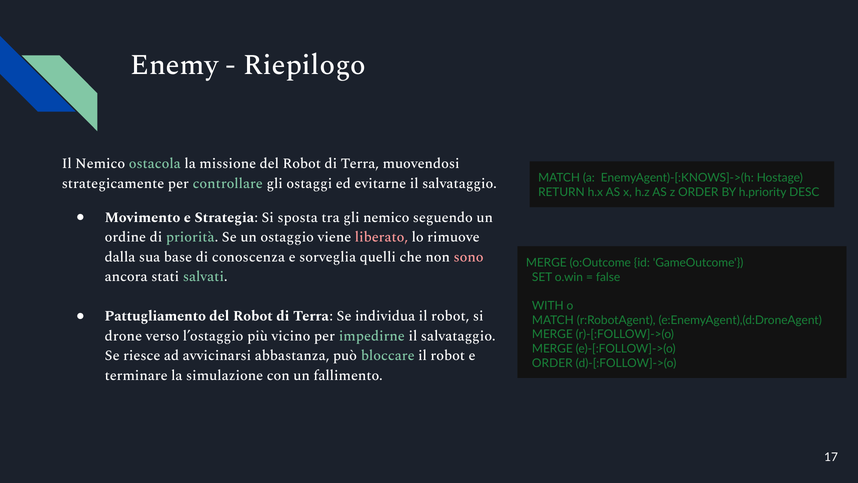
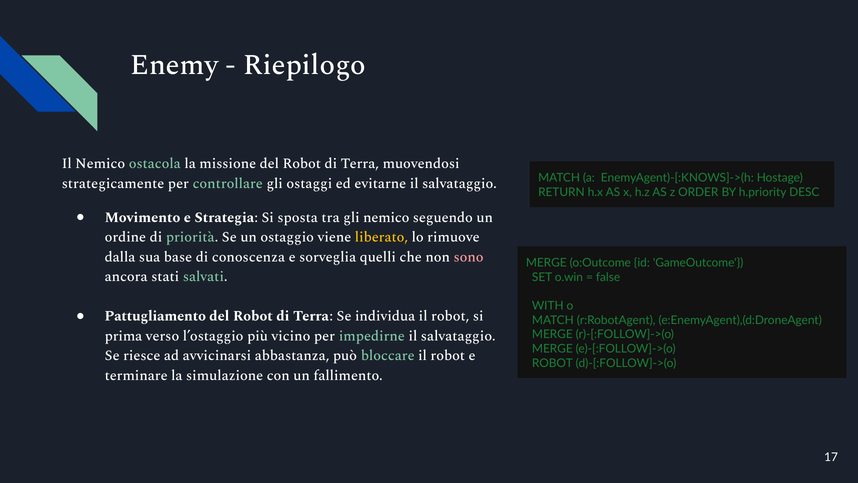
liberato colour: pink -> yellow
drone: drone -> prima
ORDER at (552, 363): ORDER -> ROBOT
